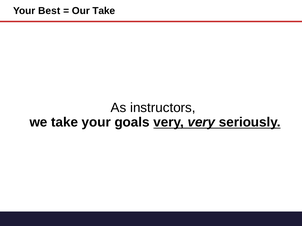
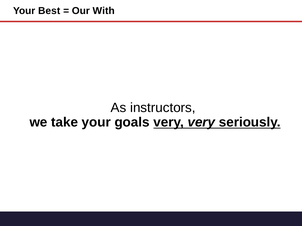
Our Take: Take -> With
